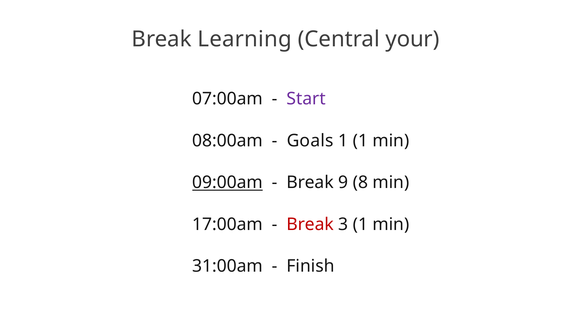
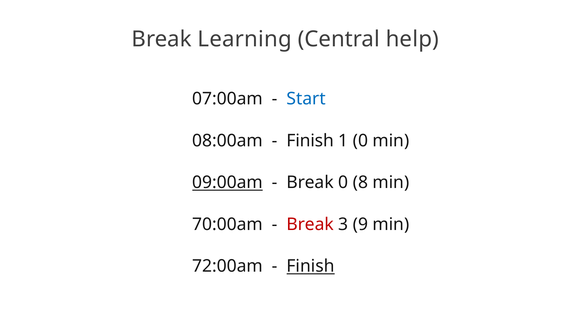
your: your -> help
Start colour: purple -> blue
Goals at (310, 141): Goals -> Finish
1 1: 1 -> 0
Break 9: 9 -> 0
17:00am: 17:00am -> 70:00am
3 1: 1 -> 9
31:00am: 31:00am -> 72:00am
Finish at (311, 266) underline: none -> present
